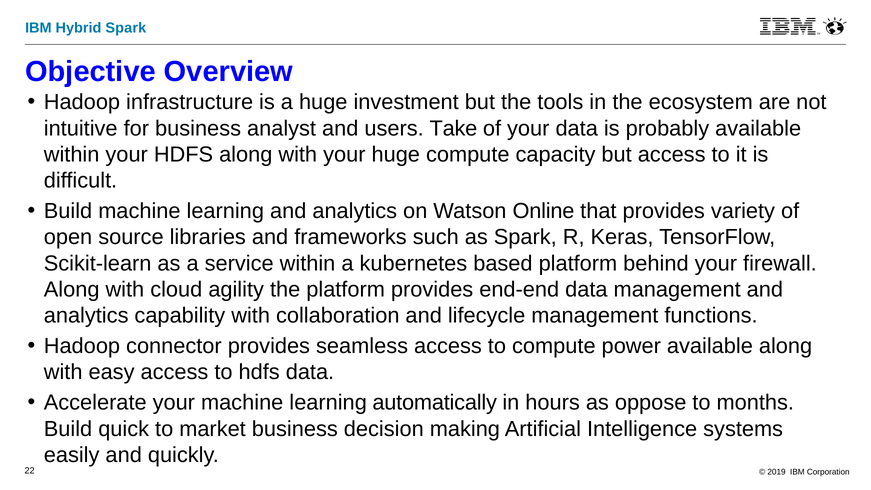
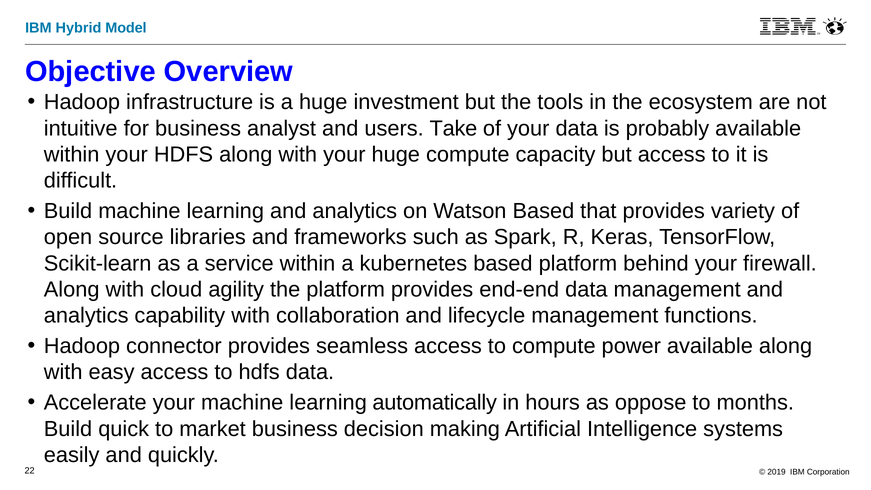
Spark at (126, 28): Spark -> Model
Watson Online: Online -> Based
